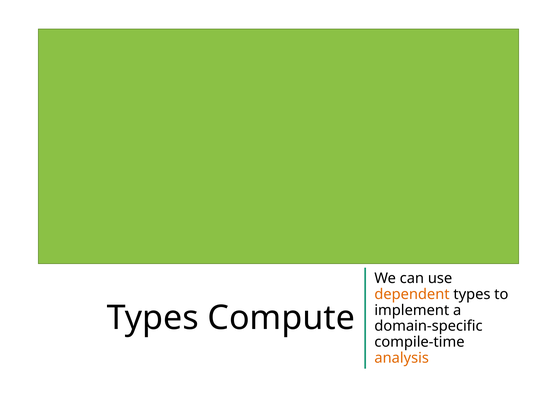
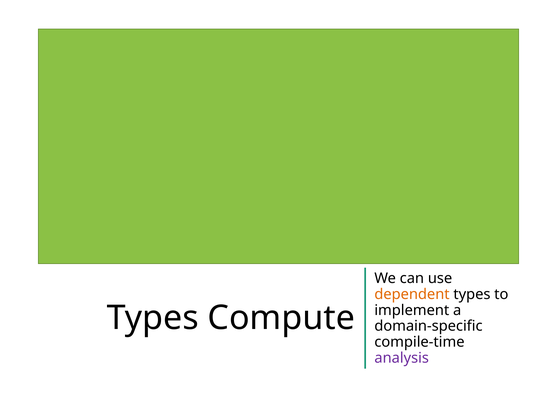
analysis colour: orange -> purple
